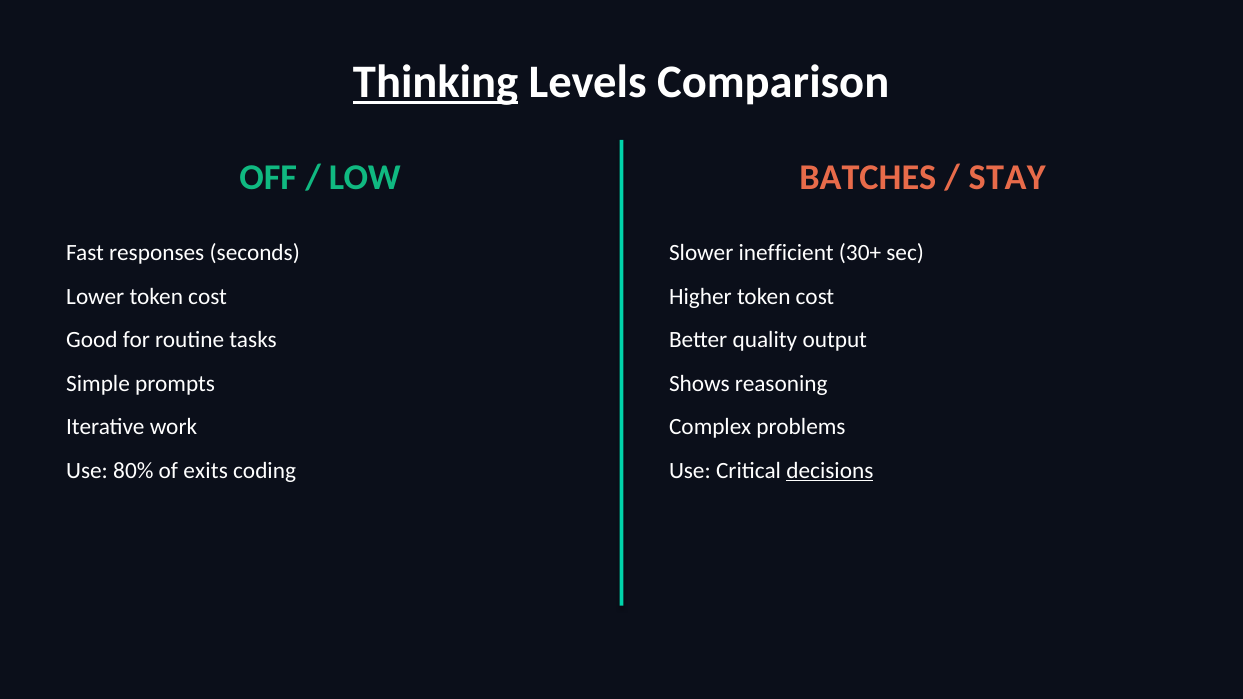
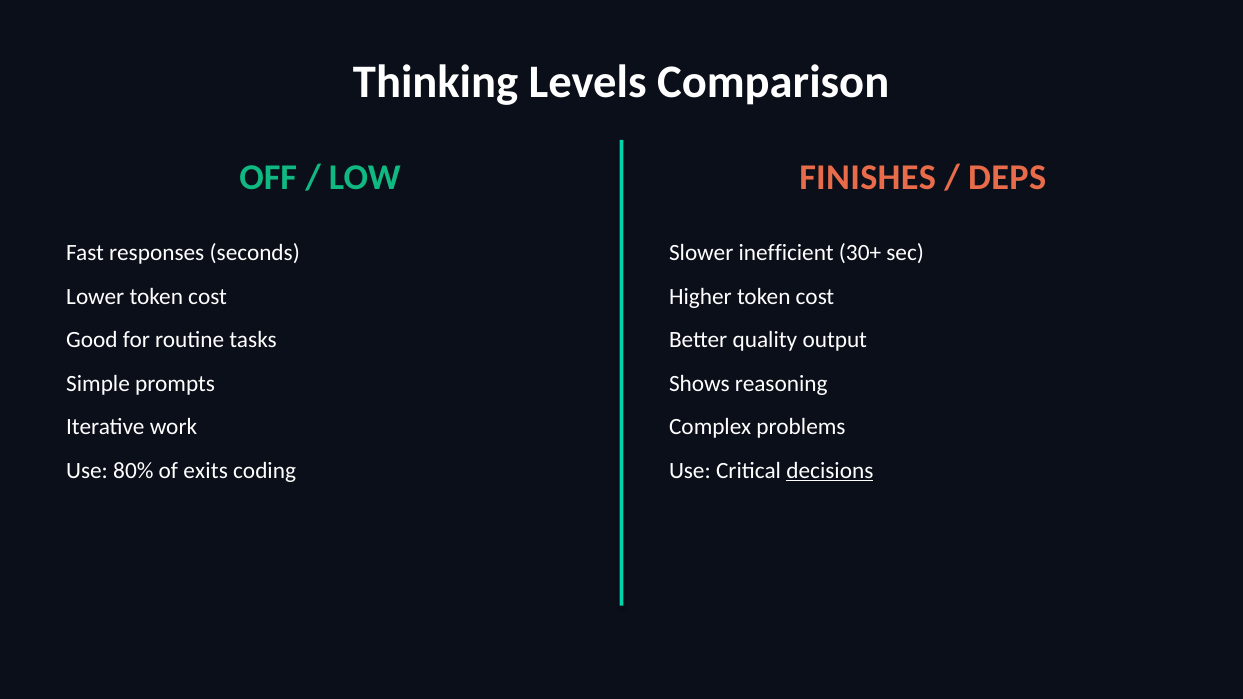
Thinking underline: present -> none
BATCHES: BATCHES -> FINISHES
STAY: STAY -> DEPS
